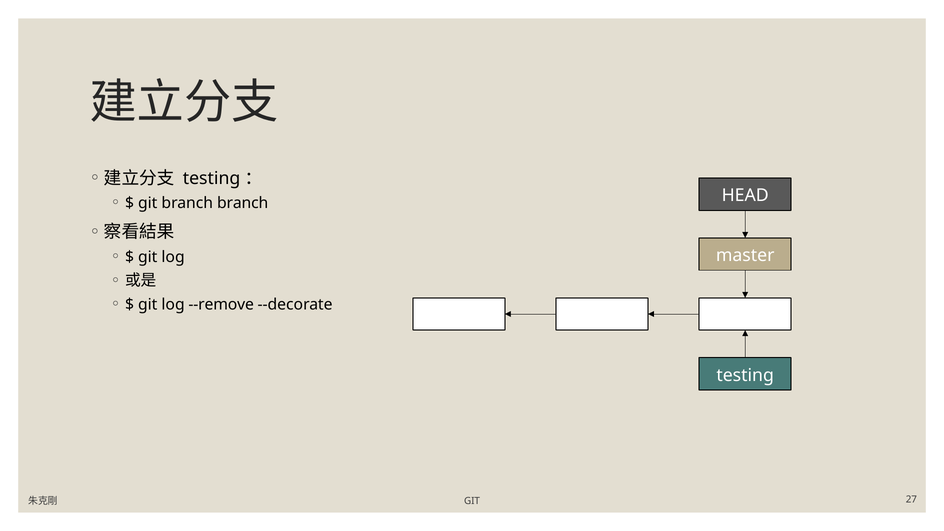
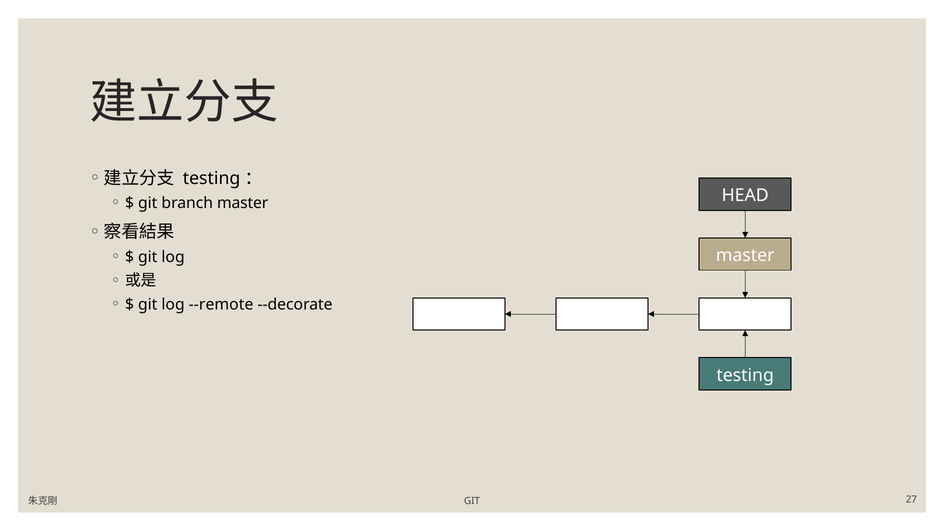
branch branch: branch -> master
--remove: --remove -> --remote
